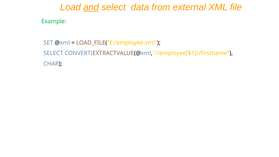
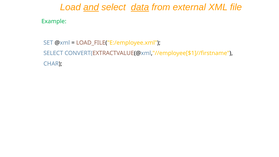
data underline: none -> present
